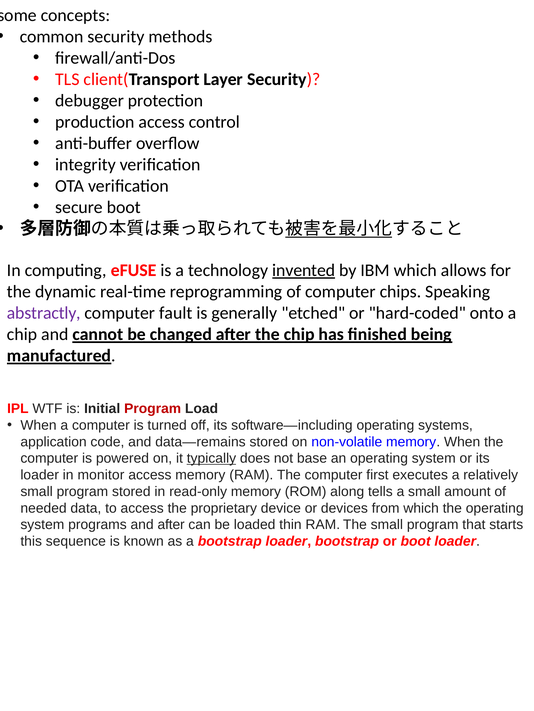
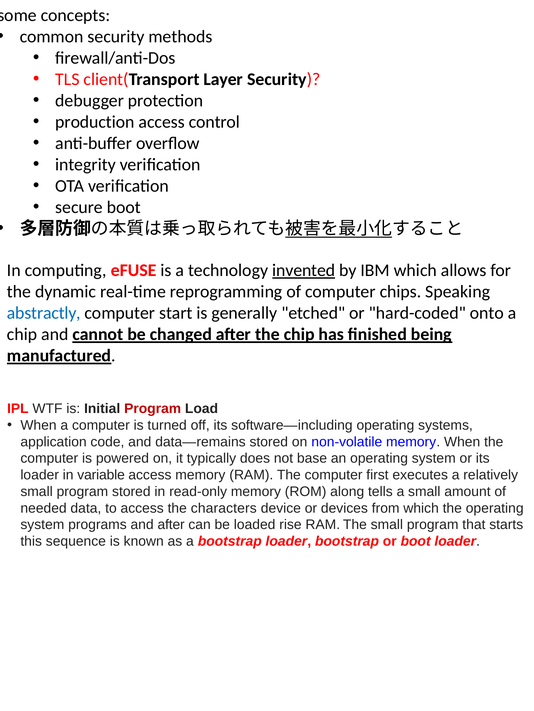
abstractly colour: purple -> blue
fault: fault -> start
typically underline: present -> none
monitor: monitor -> variable
proprietary: proprietary -> characters
thin: thin -> rise
